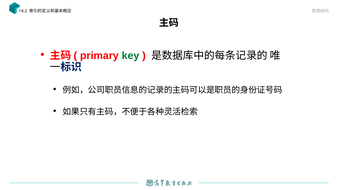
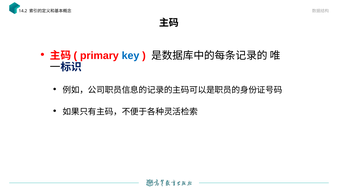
key colour: green -> blue
